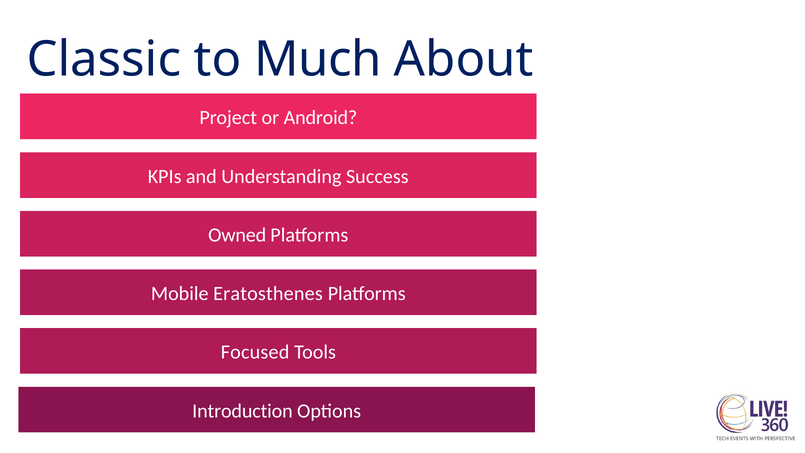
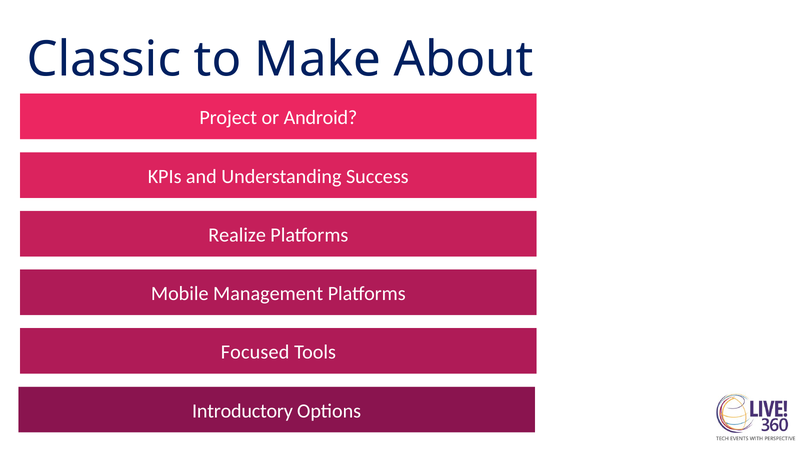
Much: Much -> Make
Owned: Owned -> Realize
Eratosthenes: Eratosthenes -> Management
Introduction: Introduction -> Introductory
